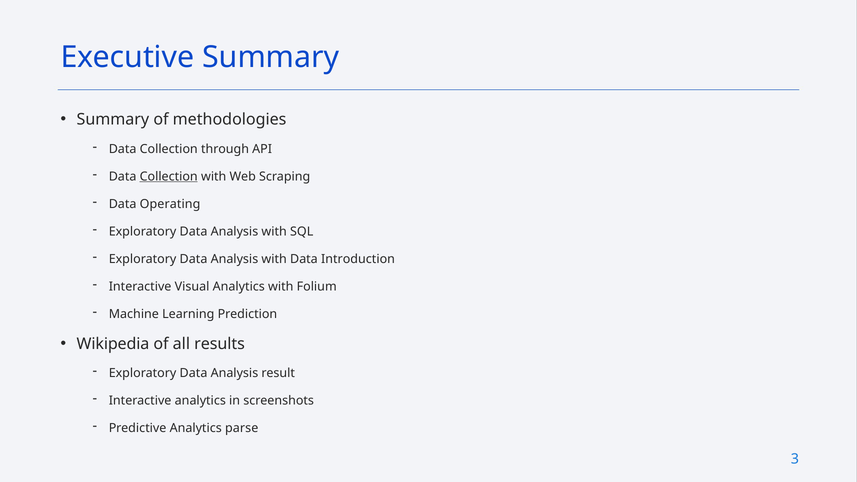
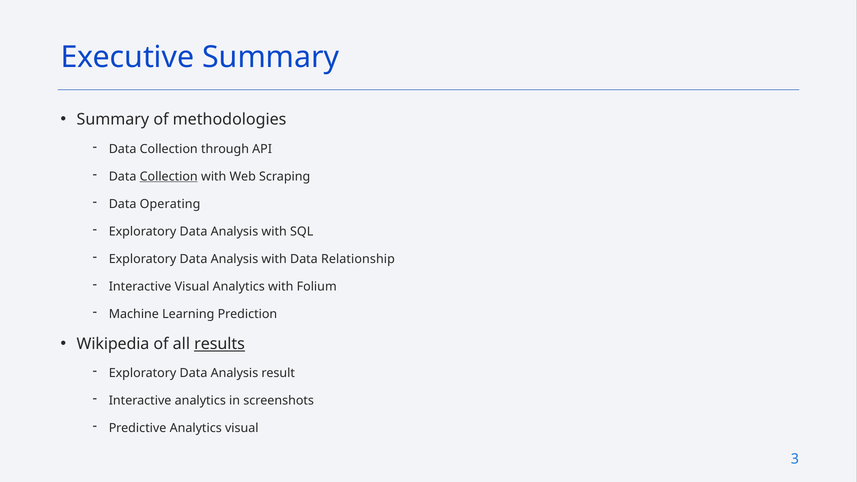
Introduction: Introduction -> Relationship
results underline: none -> present
Analytics parse: parse -> visual
